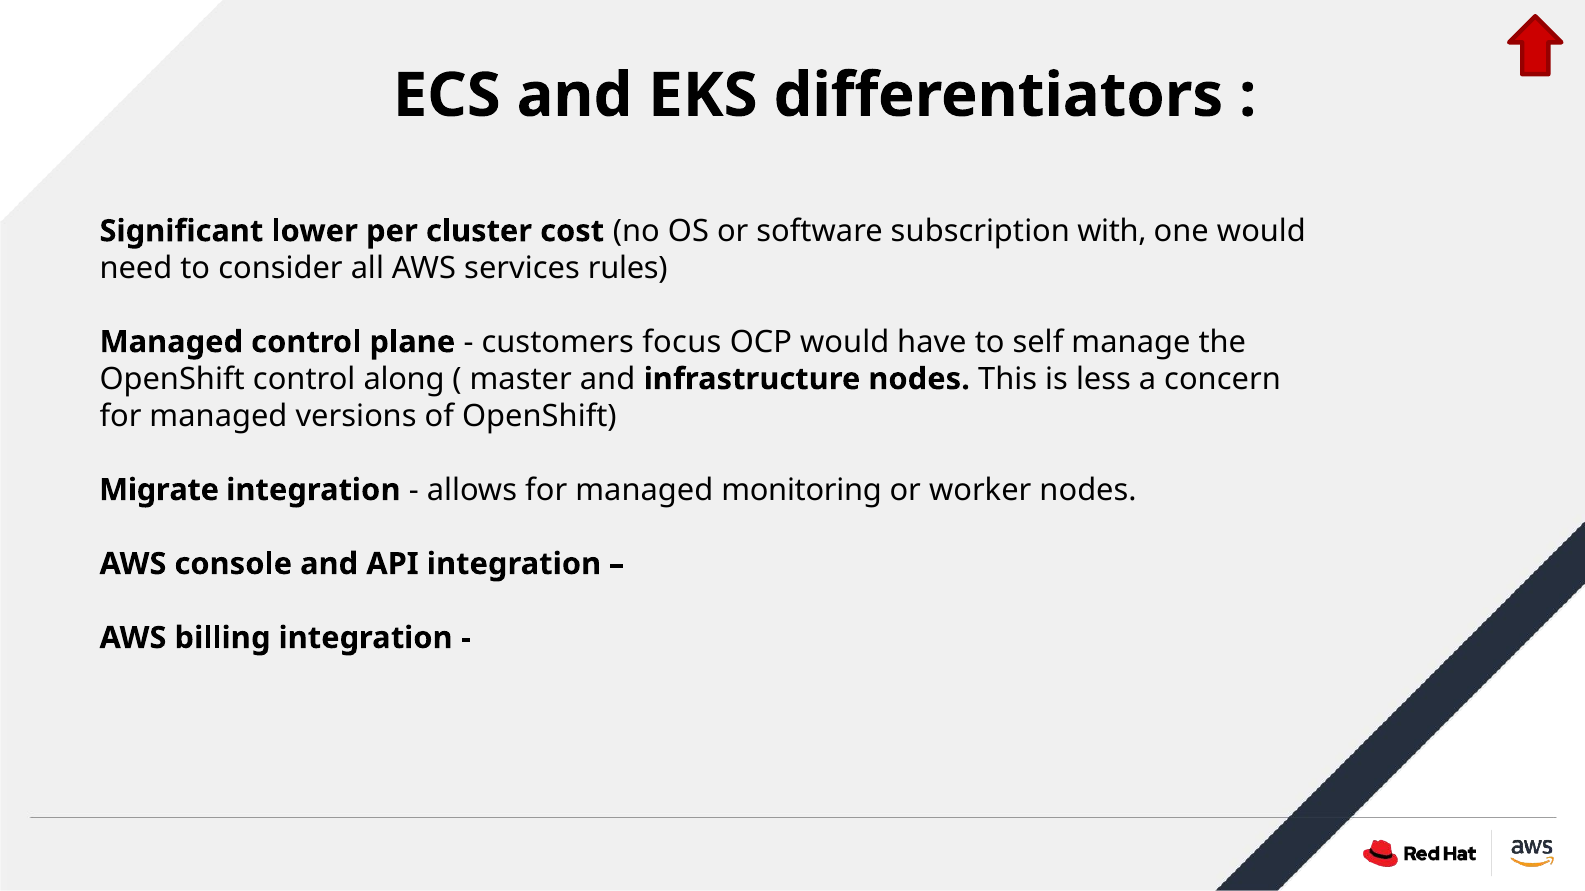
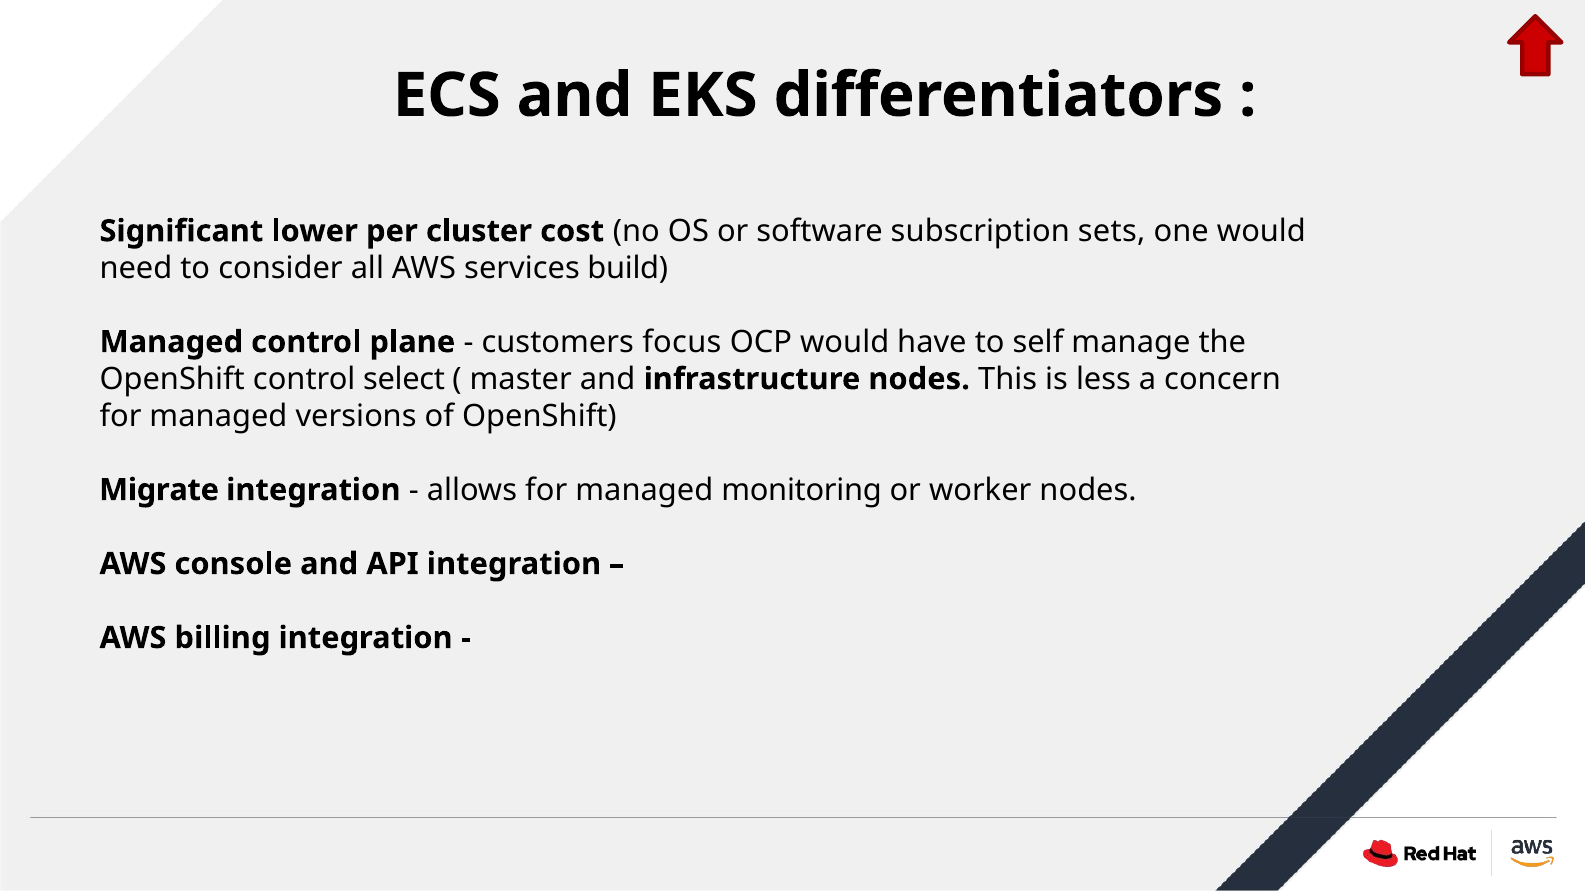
with: with -> sets
rules: rules -> build
along: along -> select
